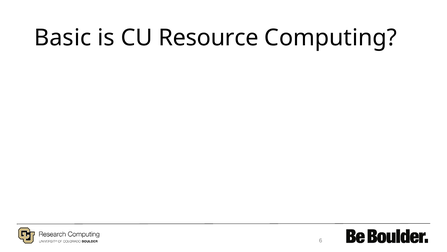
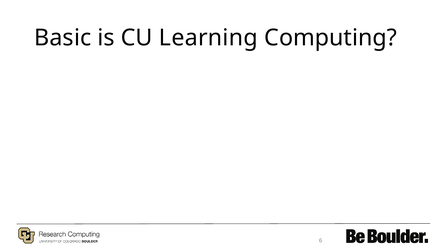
Resource: Resource -> Learning
